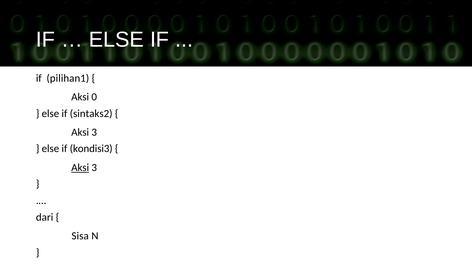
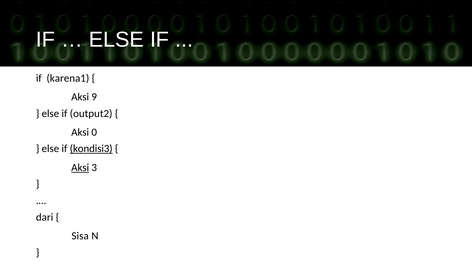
pilihan1: pilihan1 -> karena1
0: 0 -> 9
sintaks2: sintaks2 -> output2
3 at (94, 132): 3 -> 0
kondisi3 underline: none -> present
